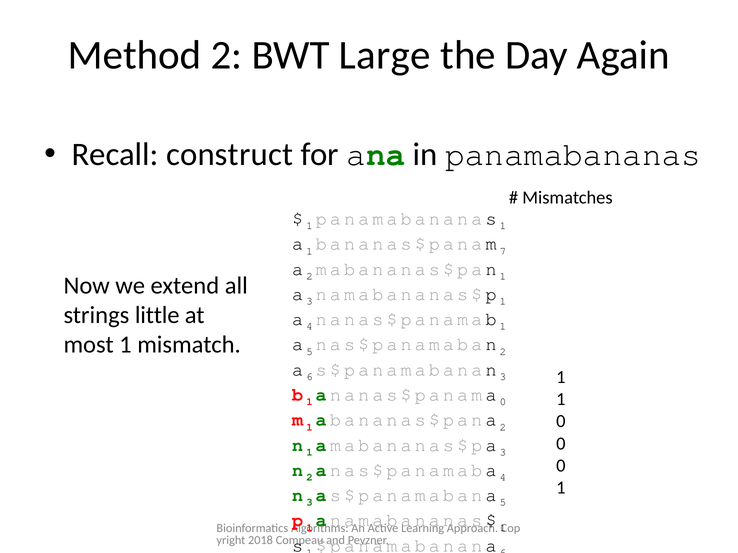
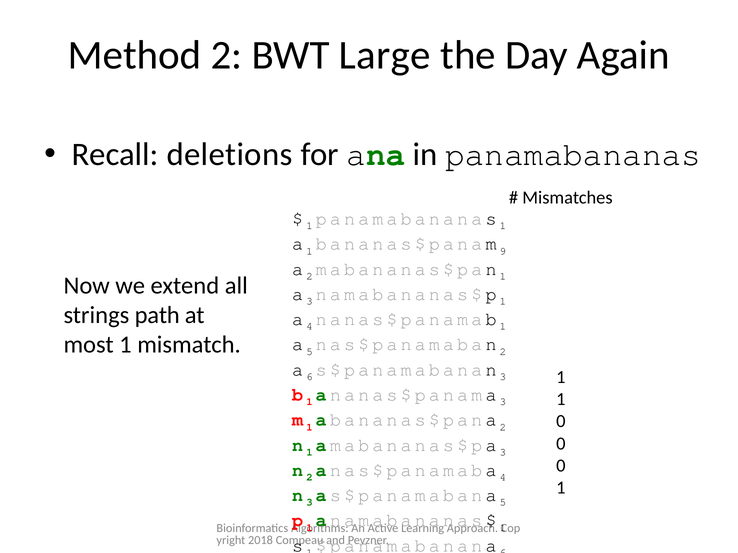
construct: construct -> deletions
7: 7 -> 9
little: little -> path
0 at (503, 402): 0 -> 3
